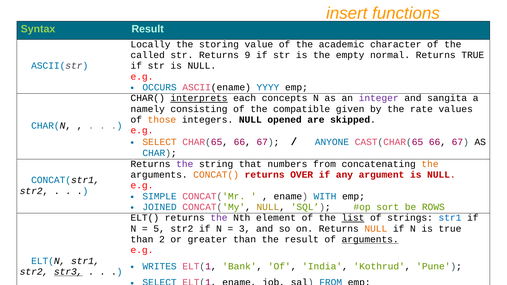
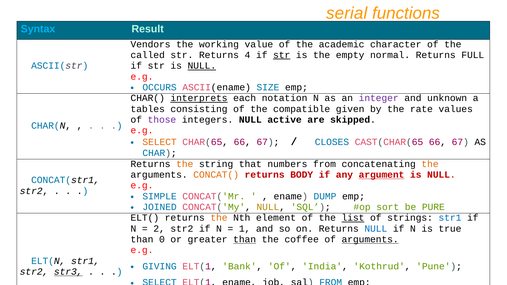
insert: insert -> serial
Syntax colour: light green -> light blue
Locally: Locally -> Vendors
storing: storing -> working
9: 9 -> 4
str at (282, 55) underline: none -> present
Returns TRUE: TRUE -> FULL
NULL at (202, 66) underline: none -> present
YYYY: YYYY -> SIZE
concepts: concepts -> notation
sangita: sangita -> unknown
namely: namely -> tables
those colour: orange -> purple
opened: opened -> active
ANYONE: ANYONE -> CLOSES
the at (185, 164) colour: purple -> orange
OVER: OVER -> BODY
argument underline: none -> present
WITH: WITH -> DUMP
ROWS: ROWS -> PURE
the at (219, 218) colour: purple -> orange
5: 5 -> 2
3: 3 -> 1
NULL at (376, 229) colour: orange -> blue
2: 2 -> 0
than at (245, 240) underline: none -> present
the result: result -> coffee
WRITES: WRITES -> GIVING
